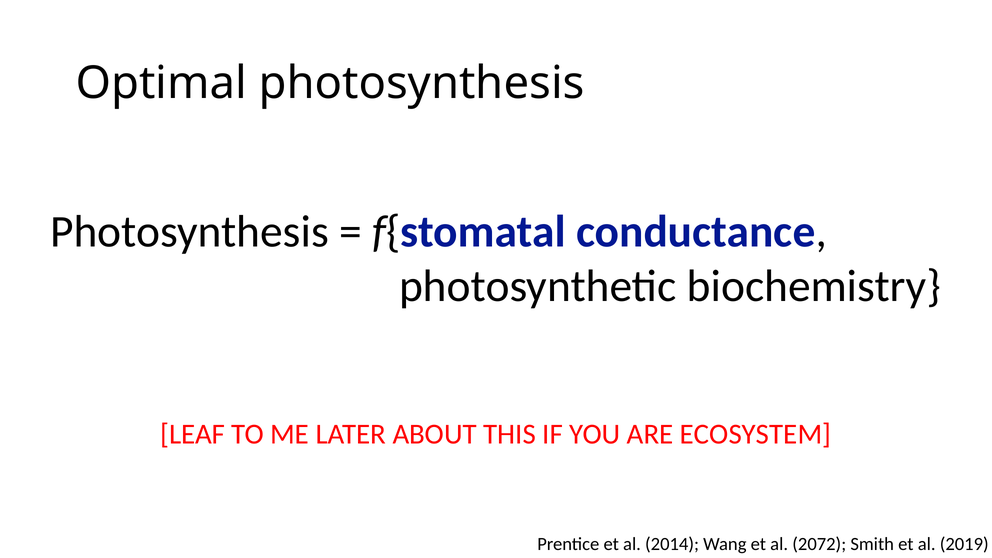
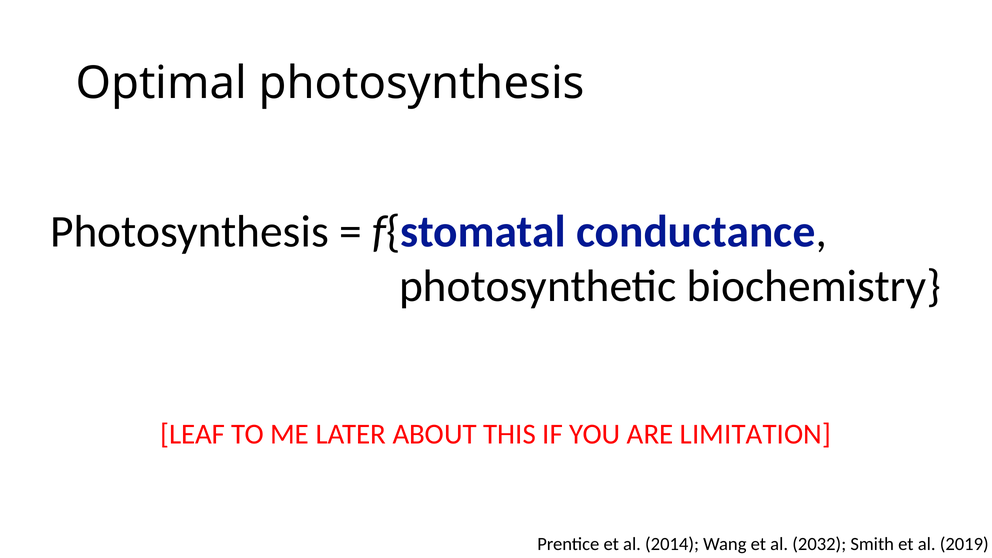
ECOSYSTEM: ECOSYSTEM -> LIMITATION
2072: 2072 -> 2032
